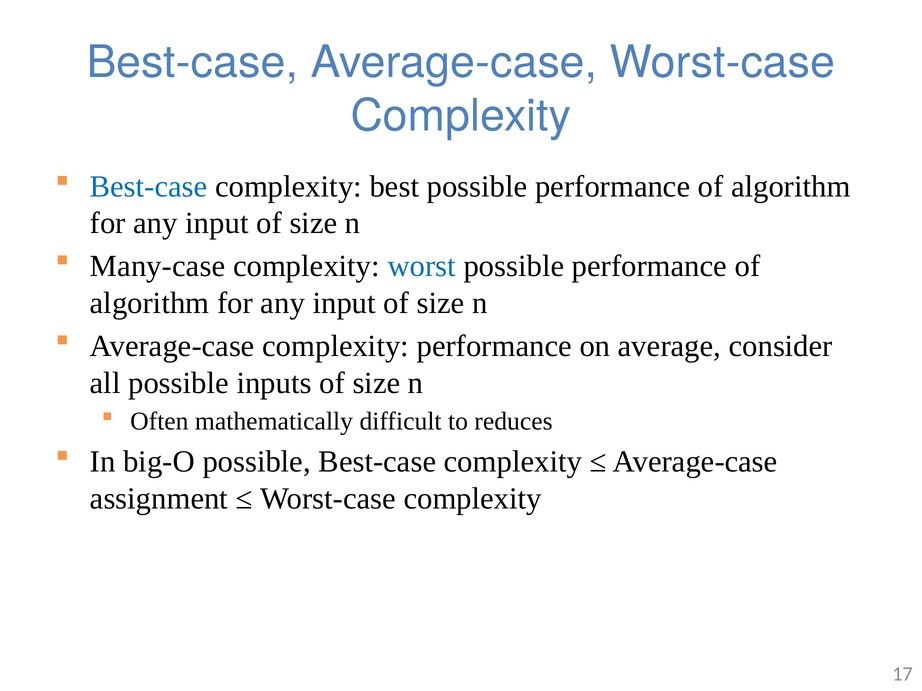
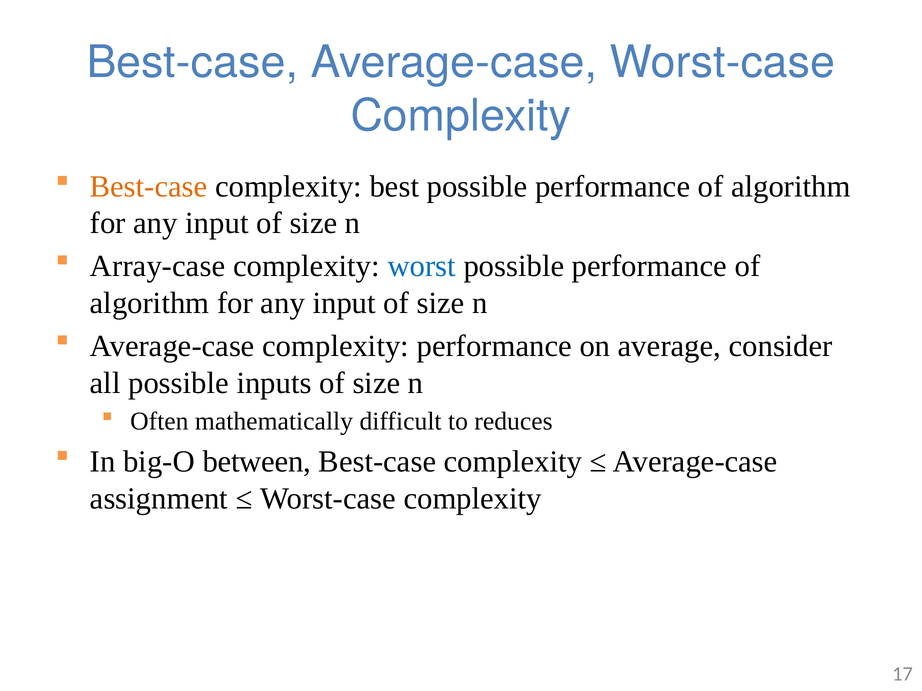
Best-case at (149, 187) colour: blue -> orange
Many-case: Many-case -> Array-case
big-O possible: possible -> between
